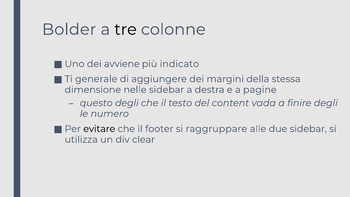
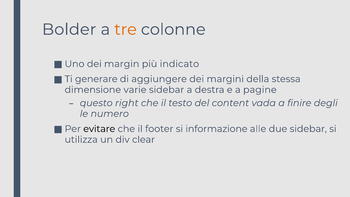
tre colour: black -> orange
avviene: avviene -> margin
generale: generale -> generare
nelle: nelle -> varie
questo degli: degli -> right
raggruppare: raggruppare -> informazione
